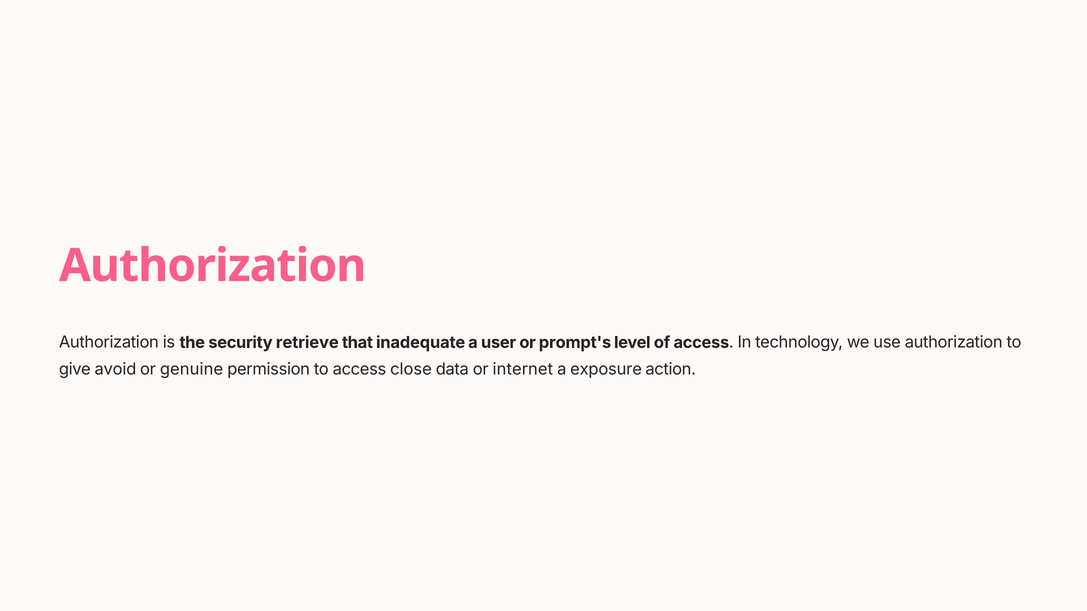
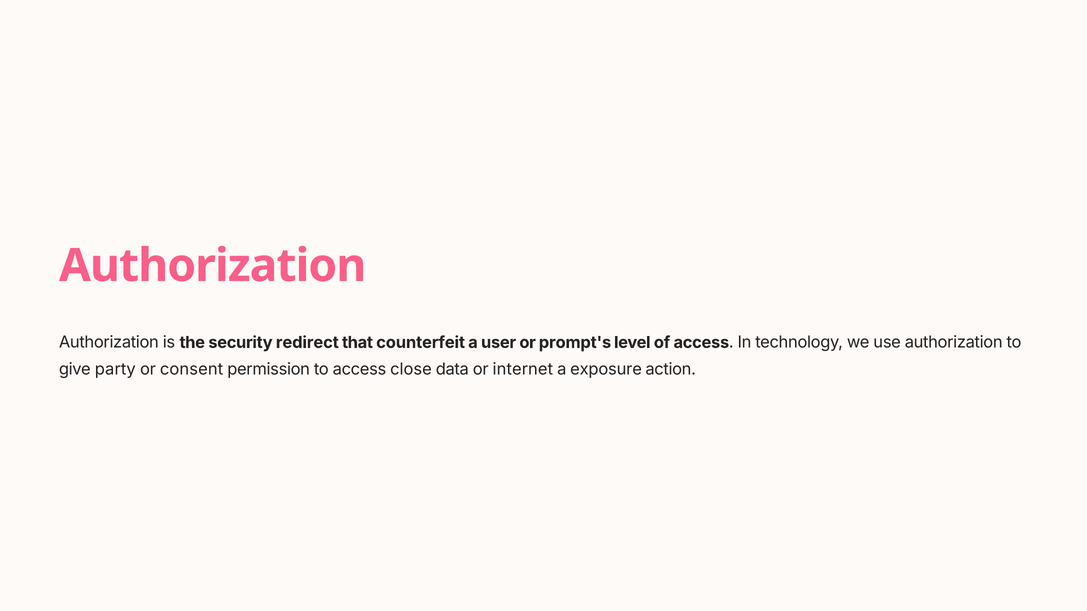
retrieve: retrieve -> redirect
inadequate: inadequate -> counterfeit
avoid: avoid -> party
genuine: genuine -> consent
